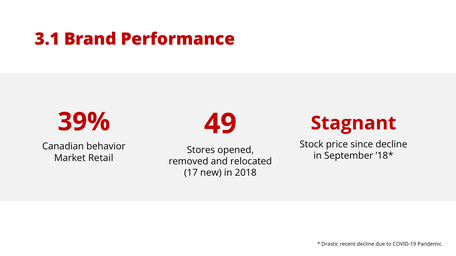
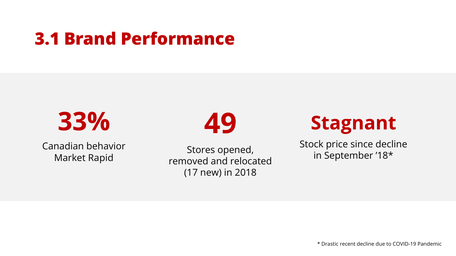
39%: 39% -> 33%
Retail: Retail -> Rapid
